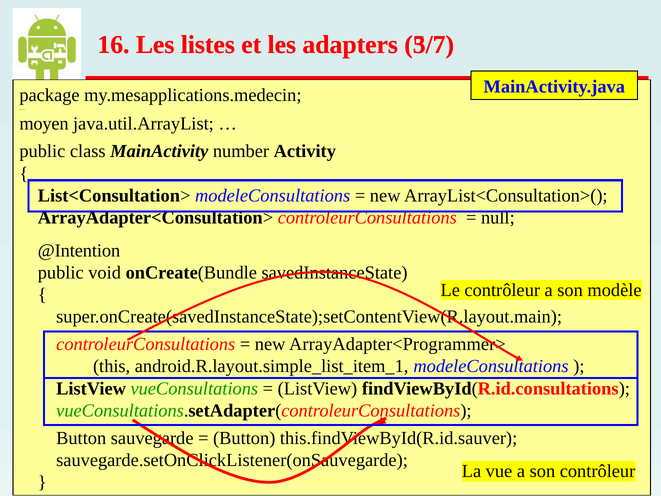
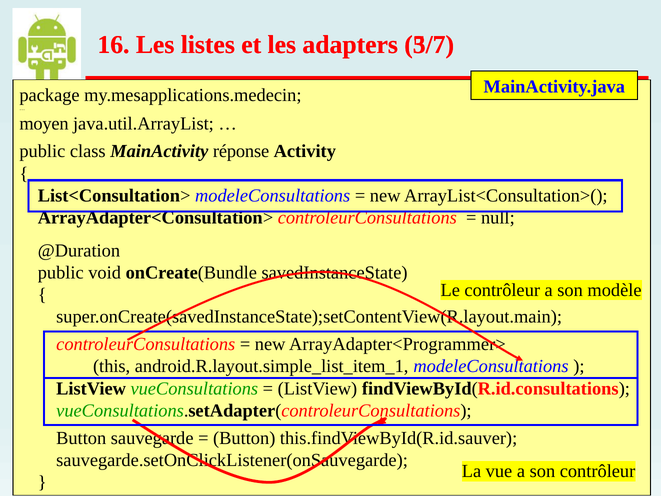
number: number -> réponse
@Intention: @Intention -> @Duration
